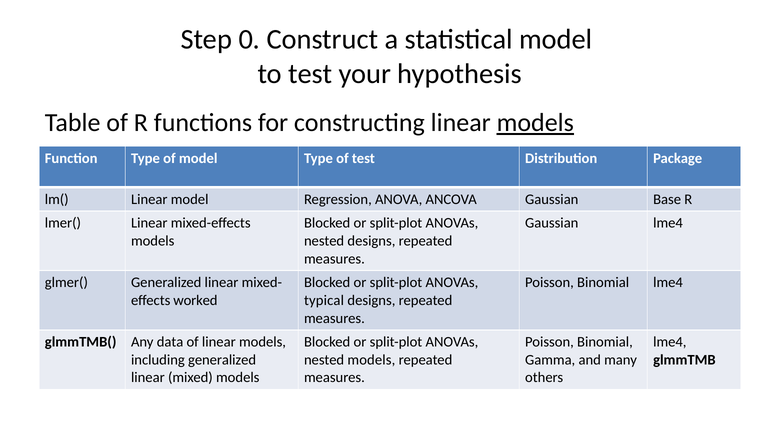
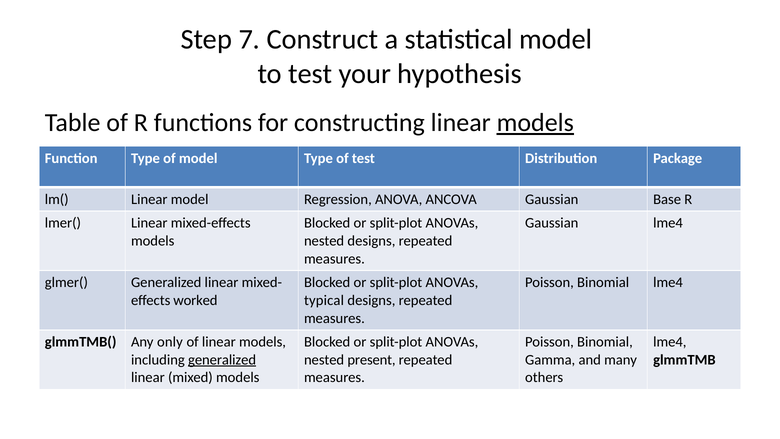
0: 0 -> 7
data: data -> only
generalized at (222, 360) underline: none -> present
nested models: models -> present
